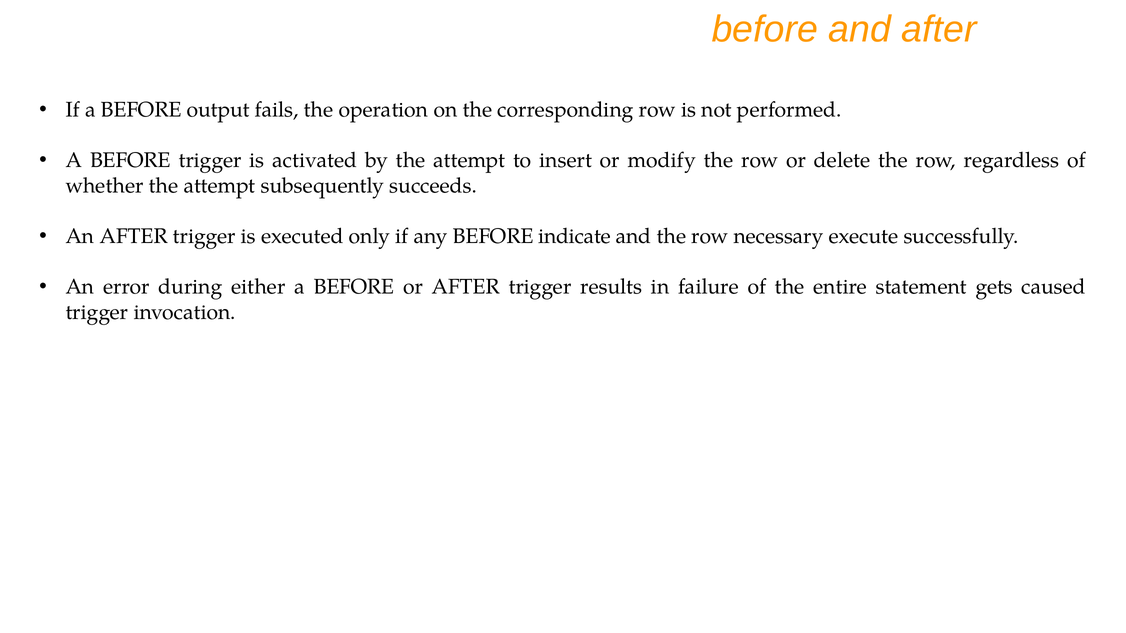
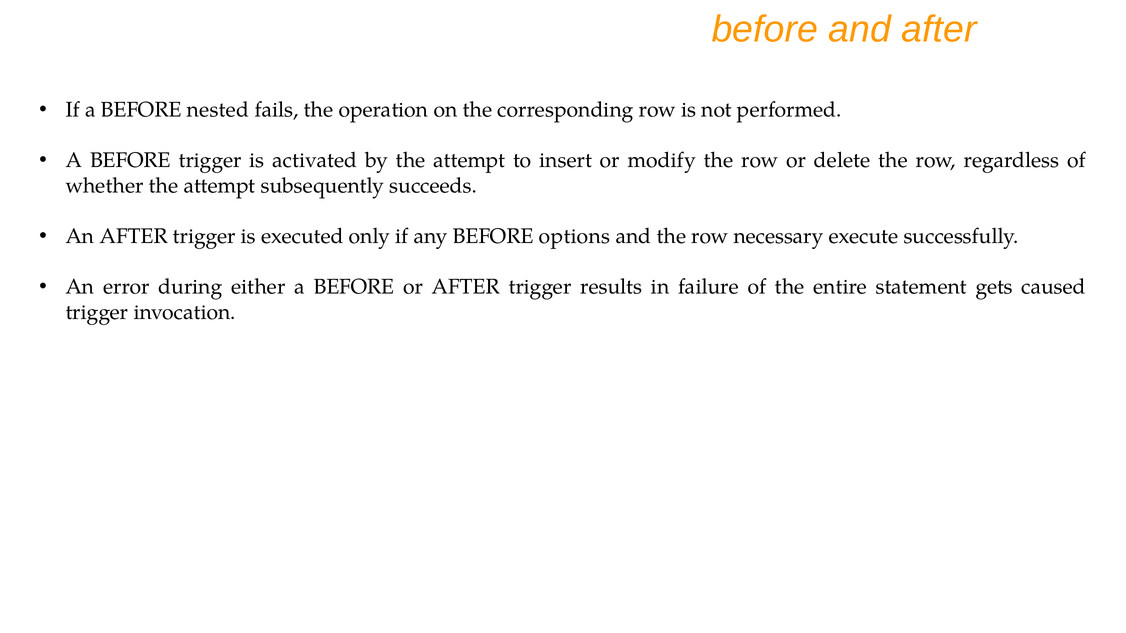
output: output -> nested
indicate: indicate -> options
